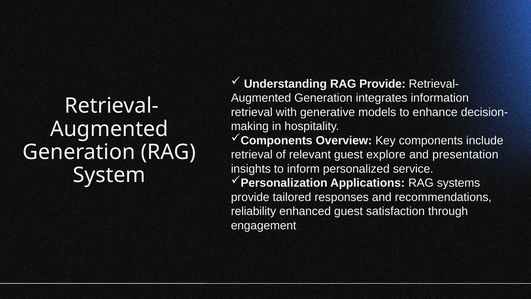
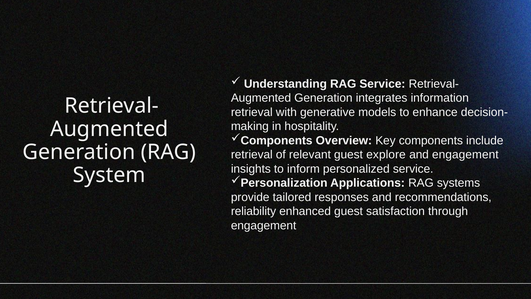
RAG Provide: Provide -> Service
and presentation: presentation -> engagement
